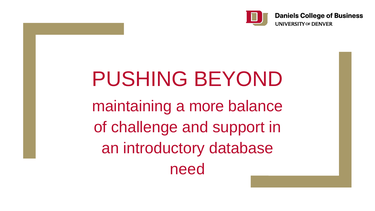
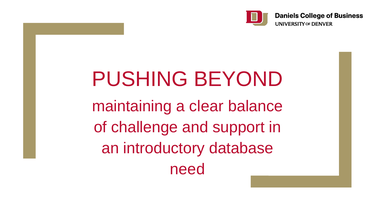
more: more -> clear
